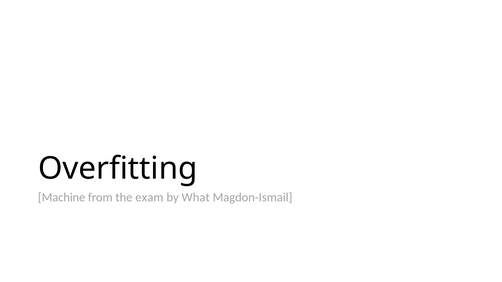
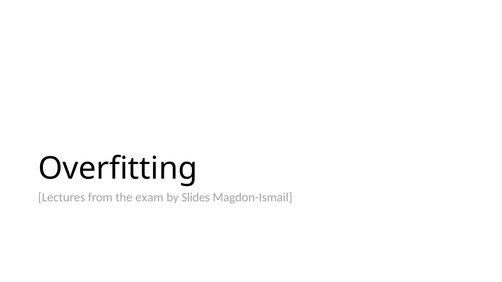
Machine: Machine -> Lectures
What: What -> Slides
